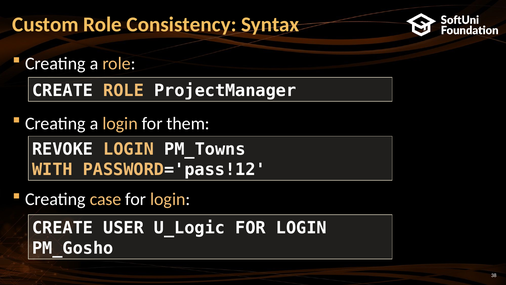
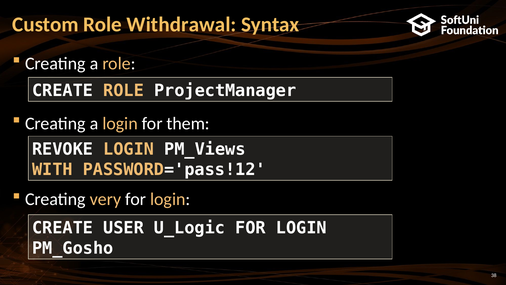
Consistency: Consistency -> Withdrawal
PM_Towns: PM_Towns -> PM_Views
case: case -> very
